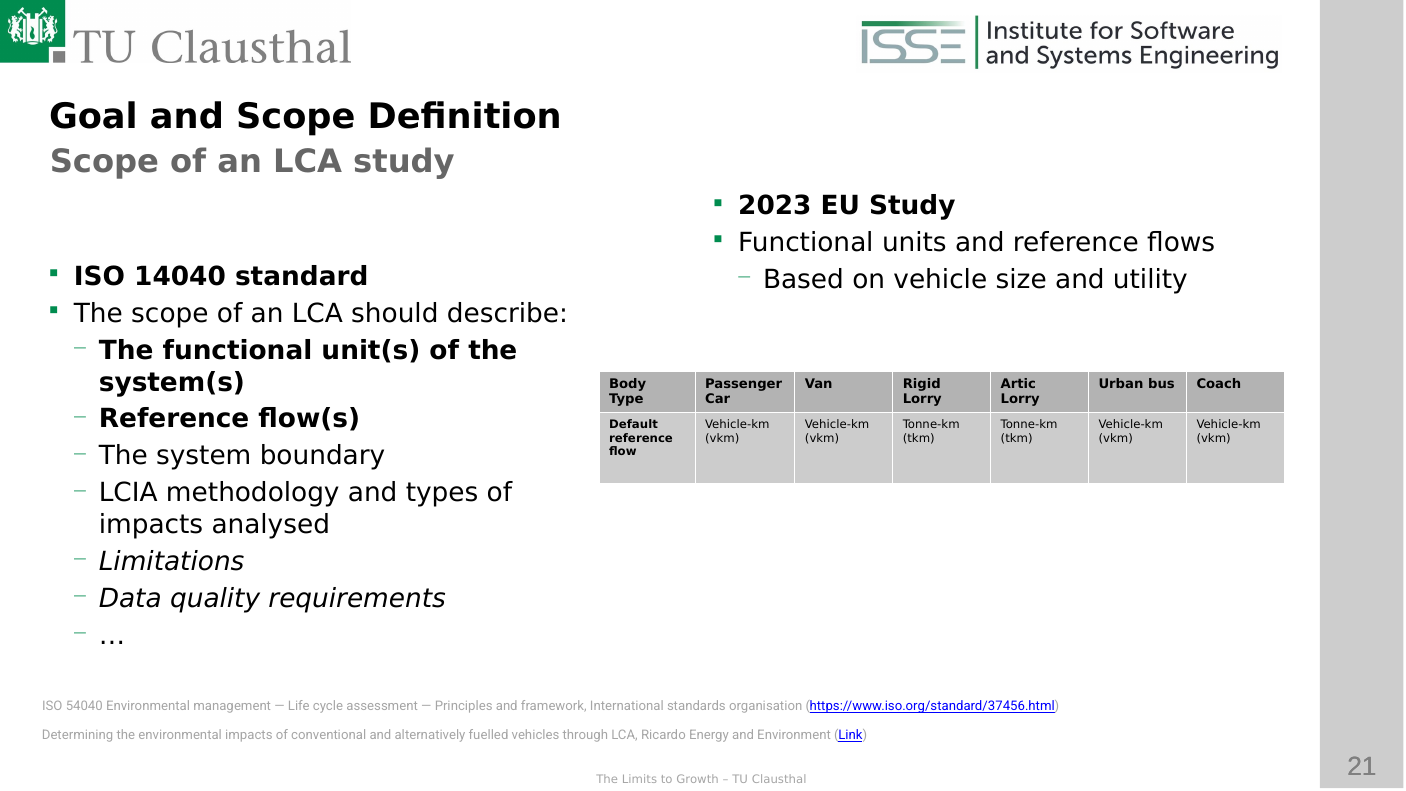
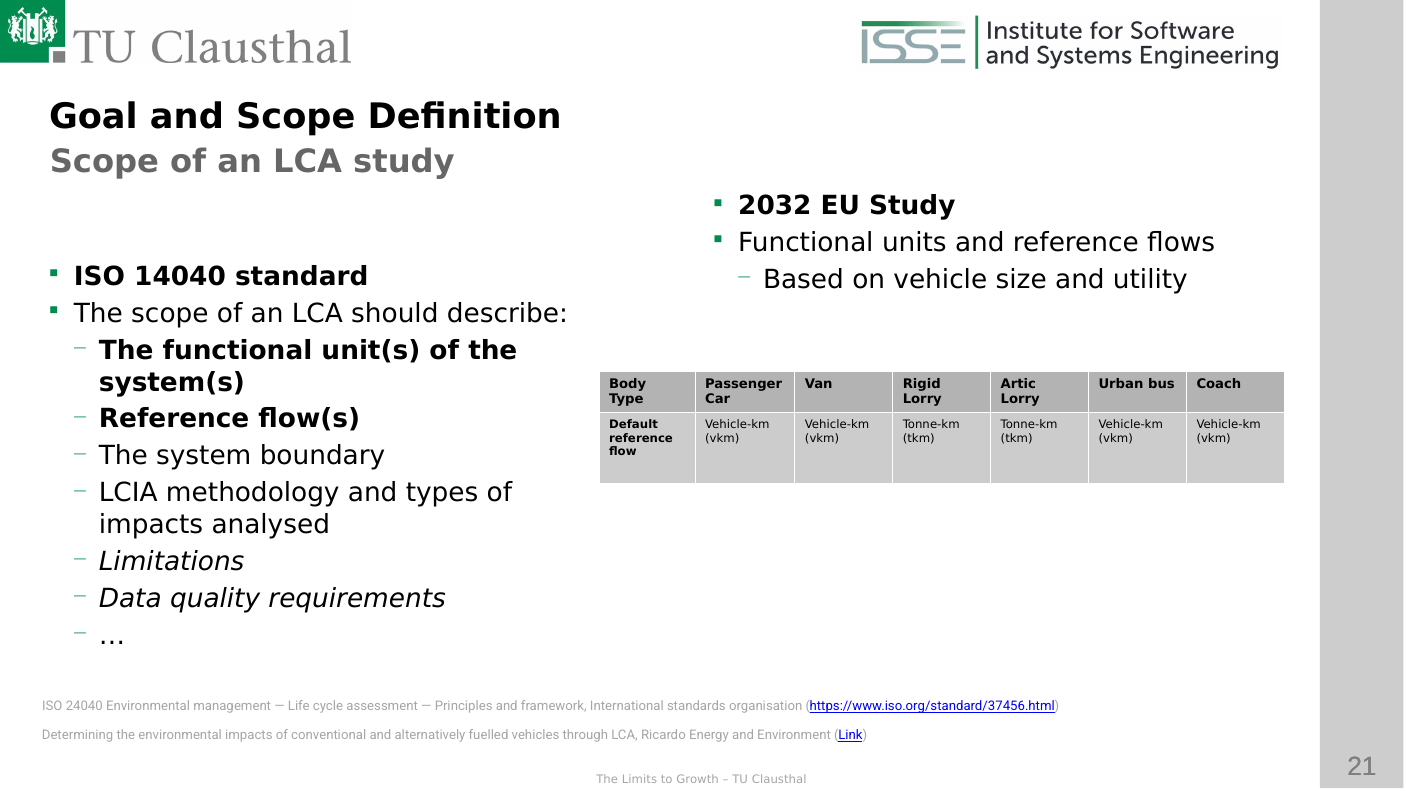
2023: 2023 -> 2032
54040: 54040 -> 24040
